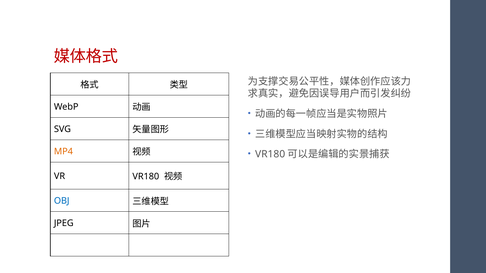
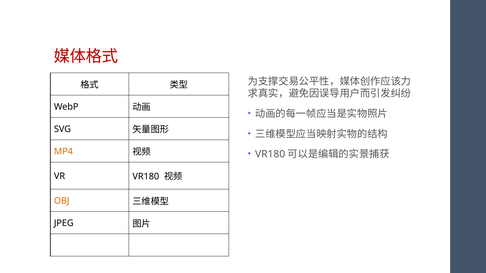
OBJ colour: blue -> orange
